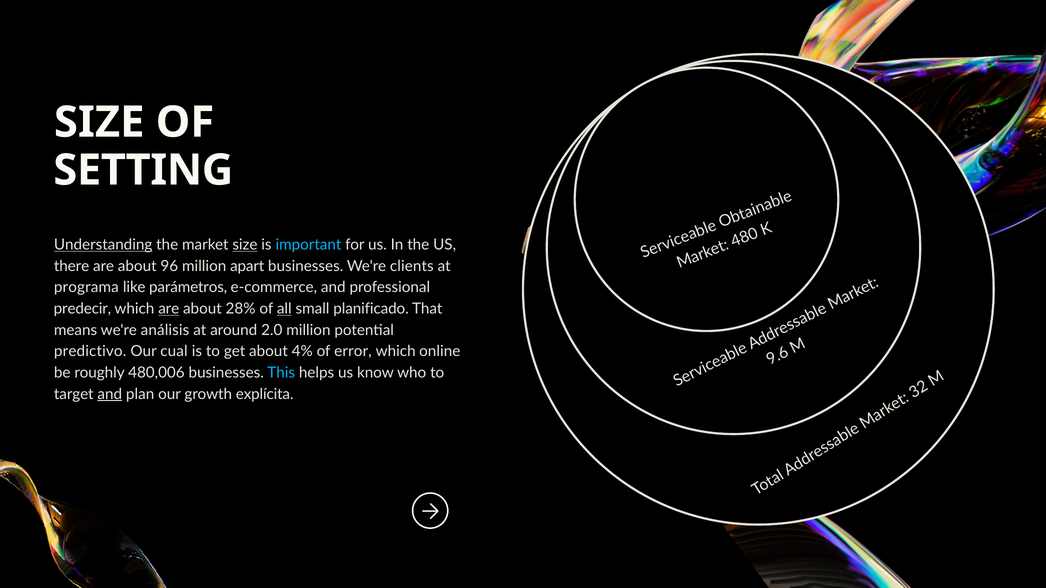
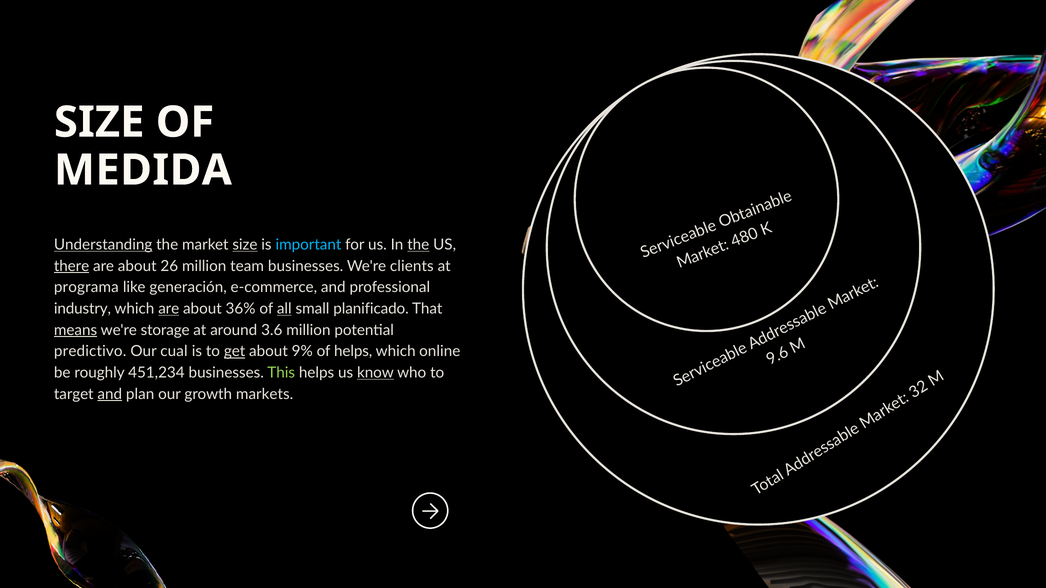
SETTING: SETTING -> MEDIDA
the at (418, 245) underline: none -> present
there underline: none -> present
96: 96 -> 26
apart: apart -> team
parámetros: parámetros -> generación
predecir: predecir -> industry
28%: 28% -> 36%
means underline: none -> present
análisis: análisis -> storage
2.0: 2.0 -> 3.6
get underline: none -> present
4%: 4% -> 9%
of error: error -> helps
480,006: 480,006 -> 451,234
This colour: light blue -> light green
know underline: none -> present
explícita: explícita -> markets
